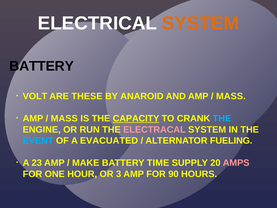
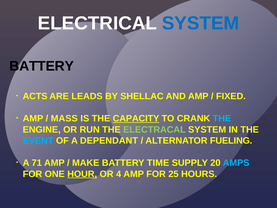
SYSTEM at (201, 23) colour: orange -> blue
VOLT: VOLT -> ACTS
THESE: THESE -> LEADS
ANAROID: ANAROID -> SHELLAC
MASS at (231, 96): MASS -> FIXED
ELECTRACAL colour: pink -> light green
EVACUATED: EVACUATED -> DEPENDANT
23: 23 -> 71
AMPS colour: pink -> light blue
HOUR underline: none -> present
3: 3 -> 4
90: 90 -> 25
